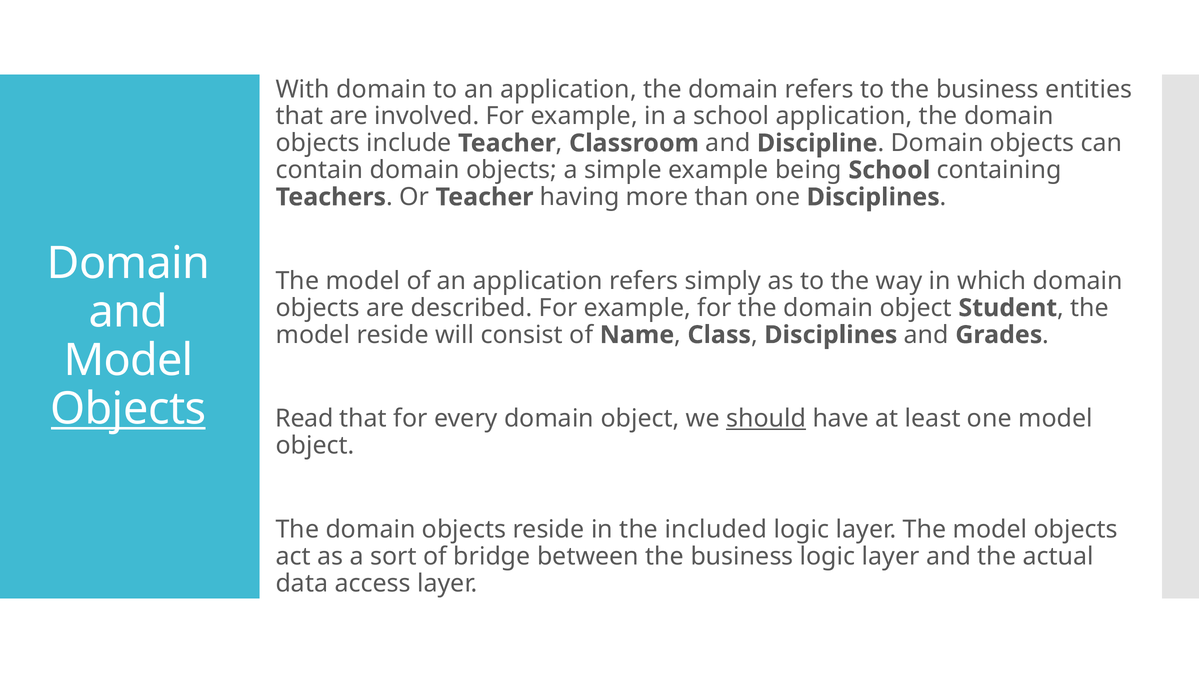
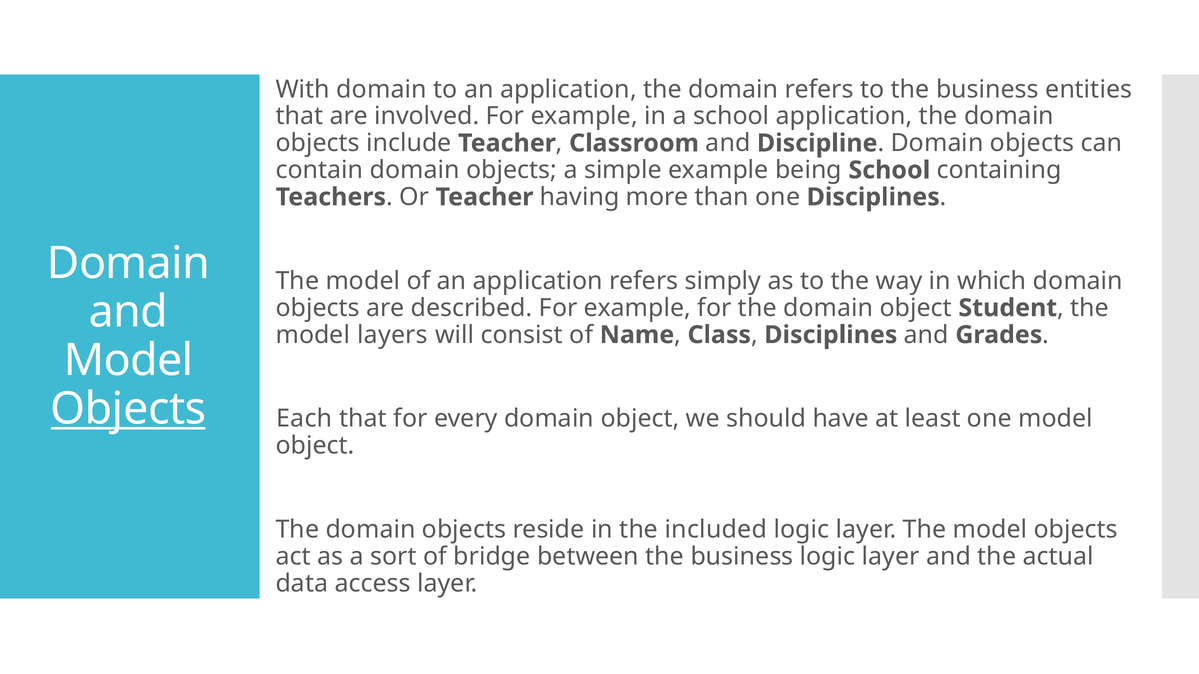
model reside: reside -> layers
Read: Read -> Each
should underline: present -> none
